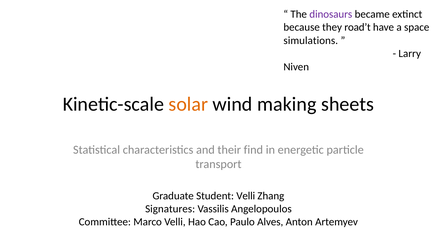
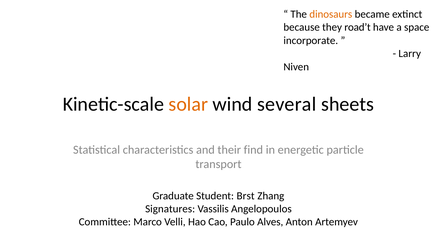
dinosaurs colour: purple -> orange
simulations: simulations -> incorporate
making: making -> several
Student Velli: Velli -> Brst
